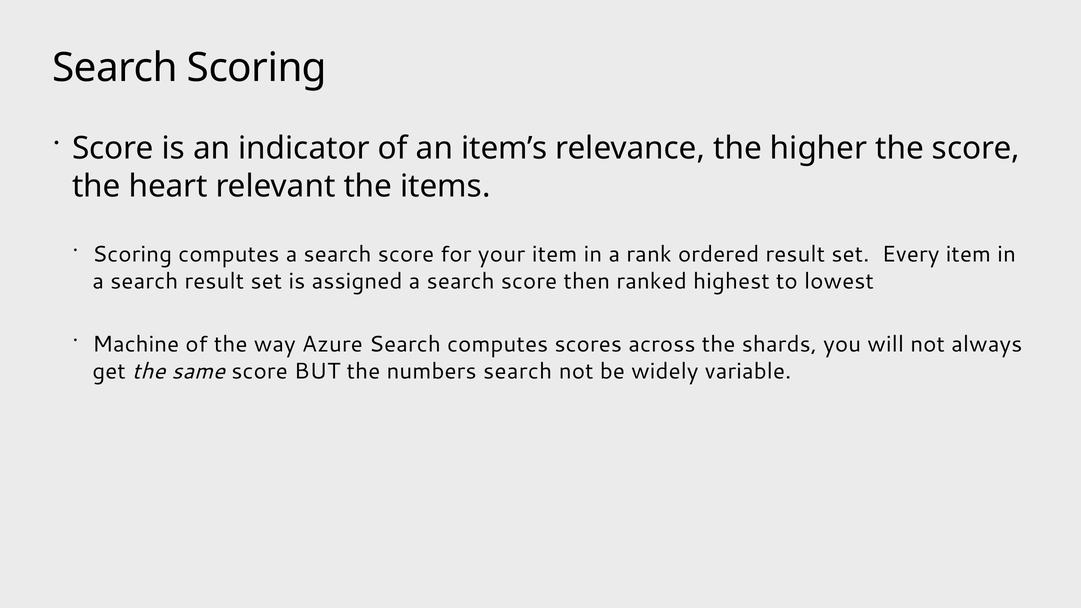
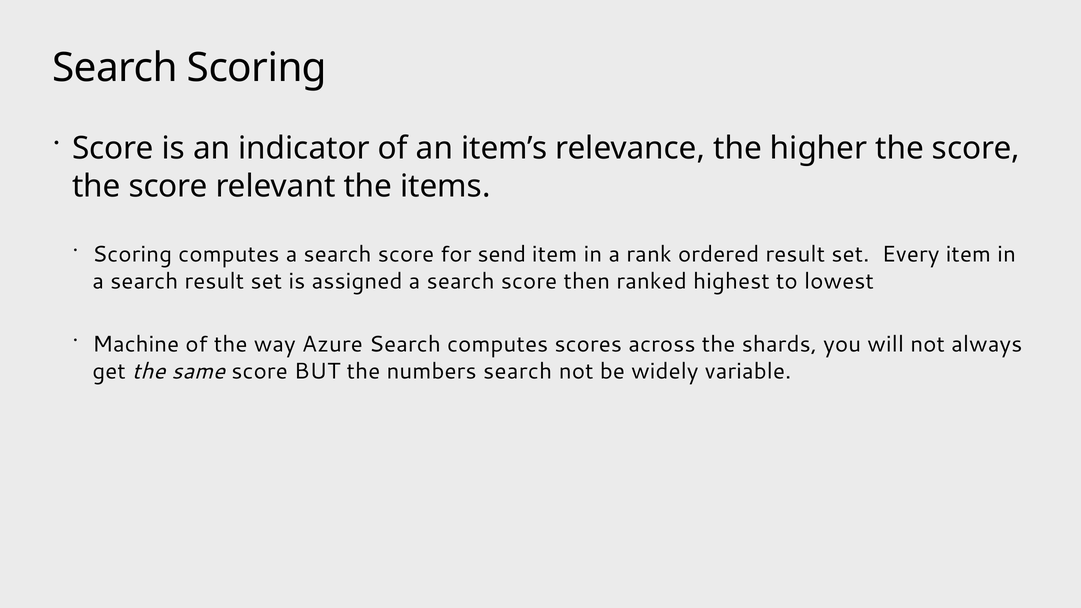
heart at (168, 186): heart -> score
your: your -> send
